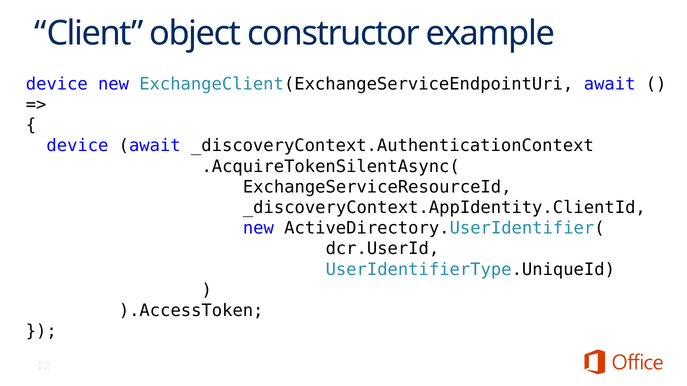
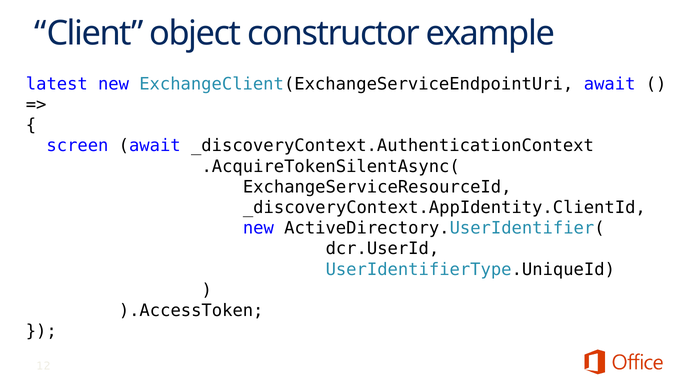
device at (57, 84): device -> latest
device at (77, 146): device -> screen
